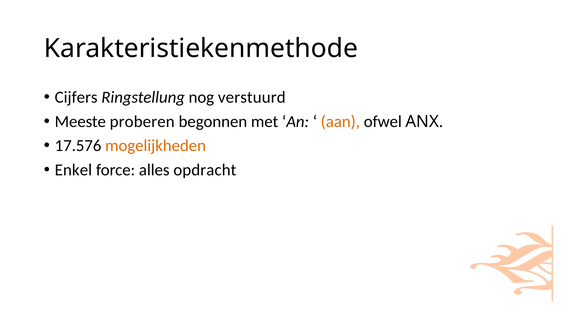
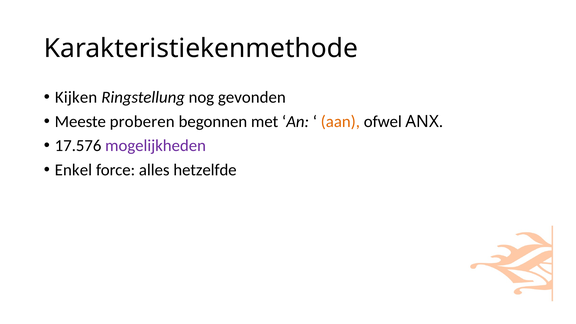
Cijfers: Cijfers -> Kijken
verstuurd: verstuurd -> gevonden
mogelijkheden colour: orange -> purple
opdracht: opdracht -> hetzelfde
